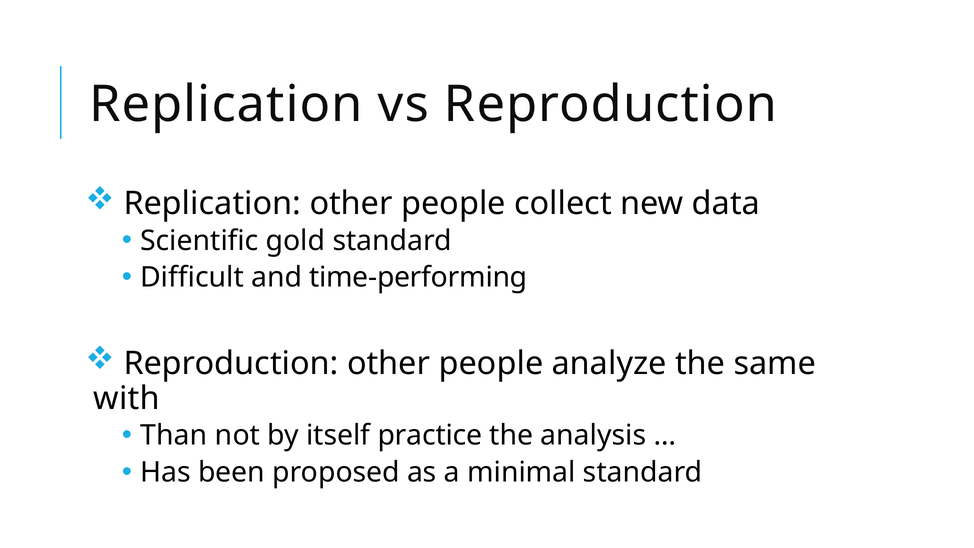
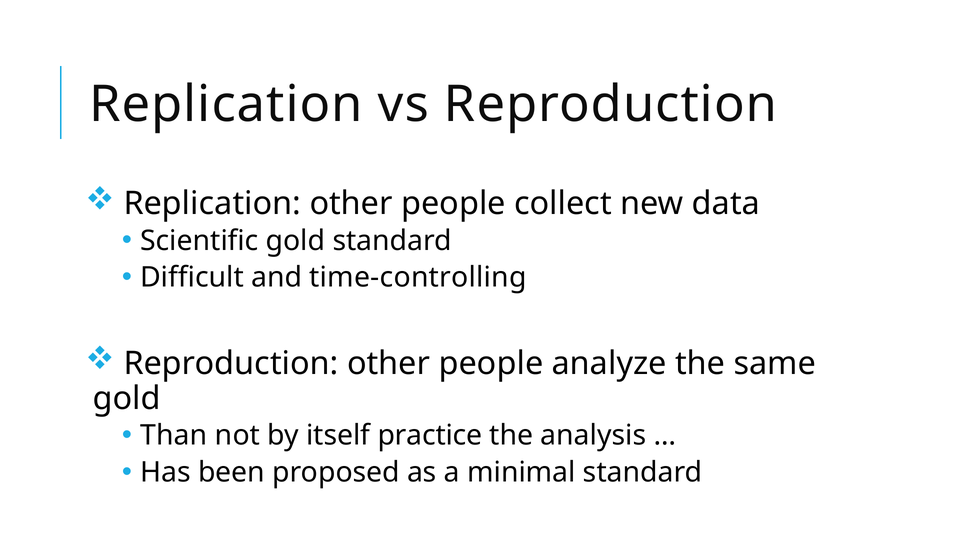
time-performing: time-performing -> time-controlling
with at (127, 398): with -> gold
